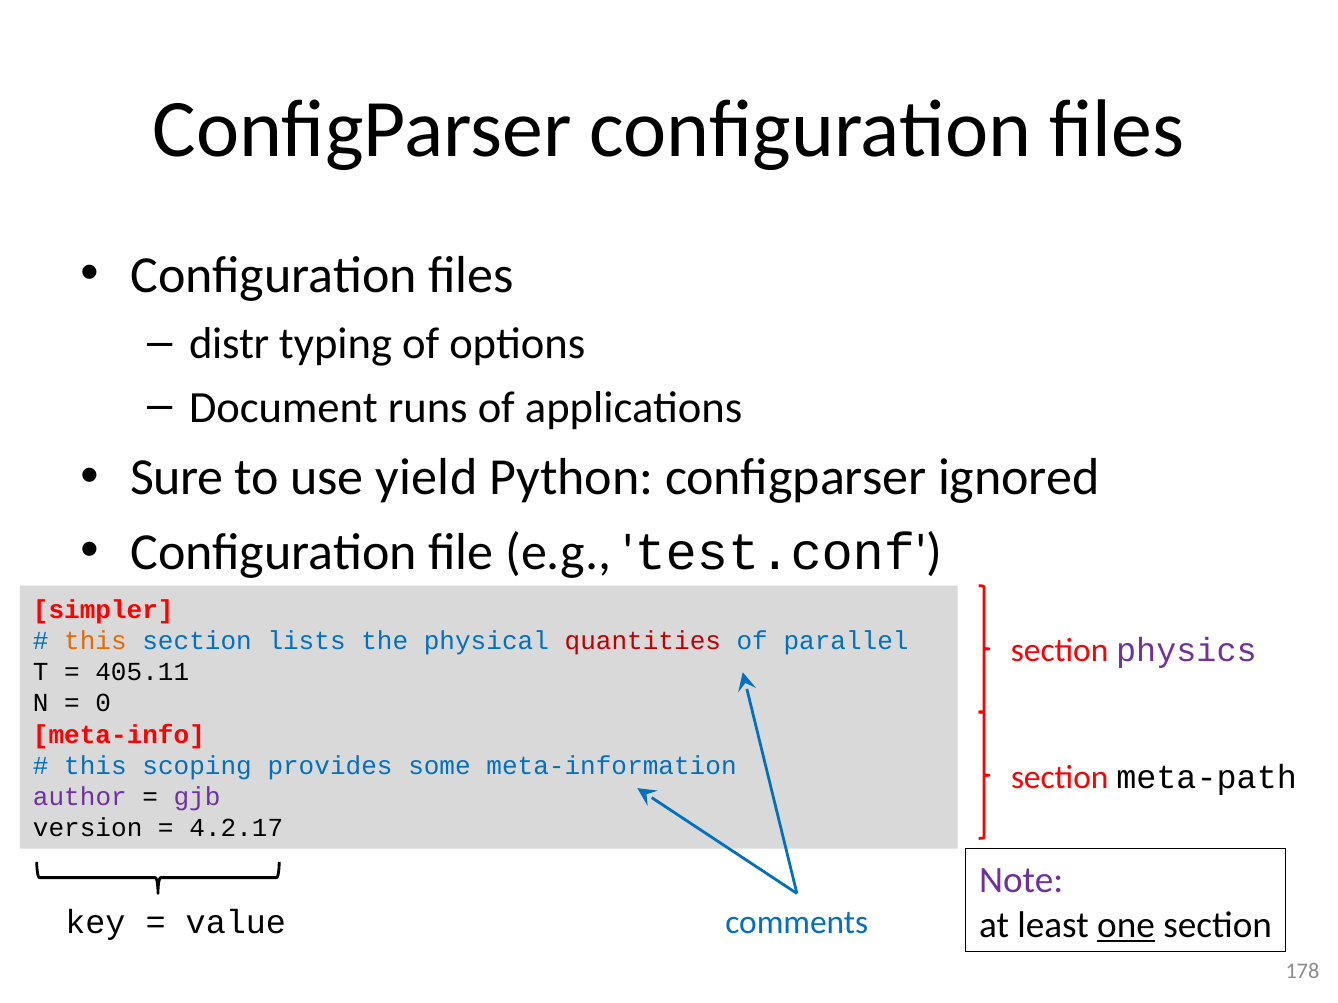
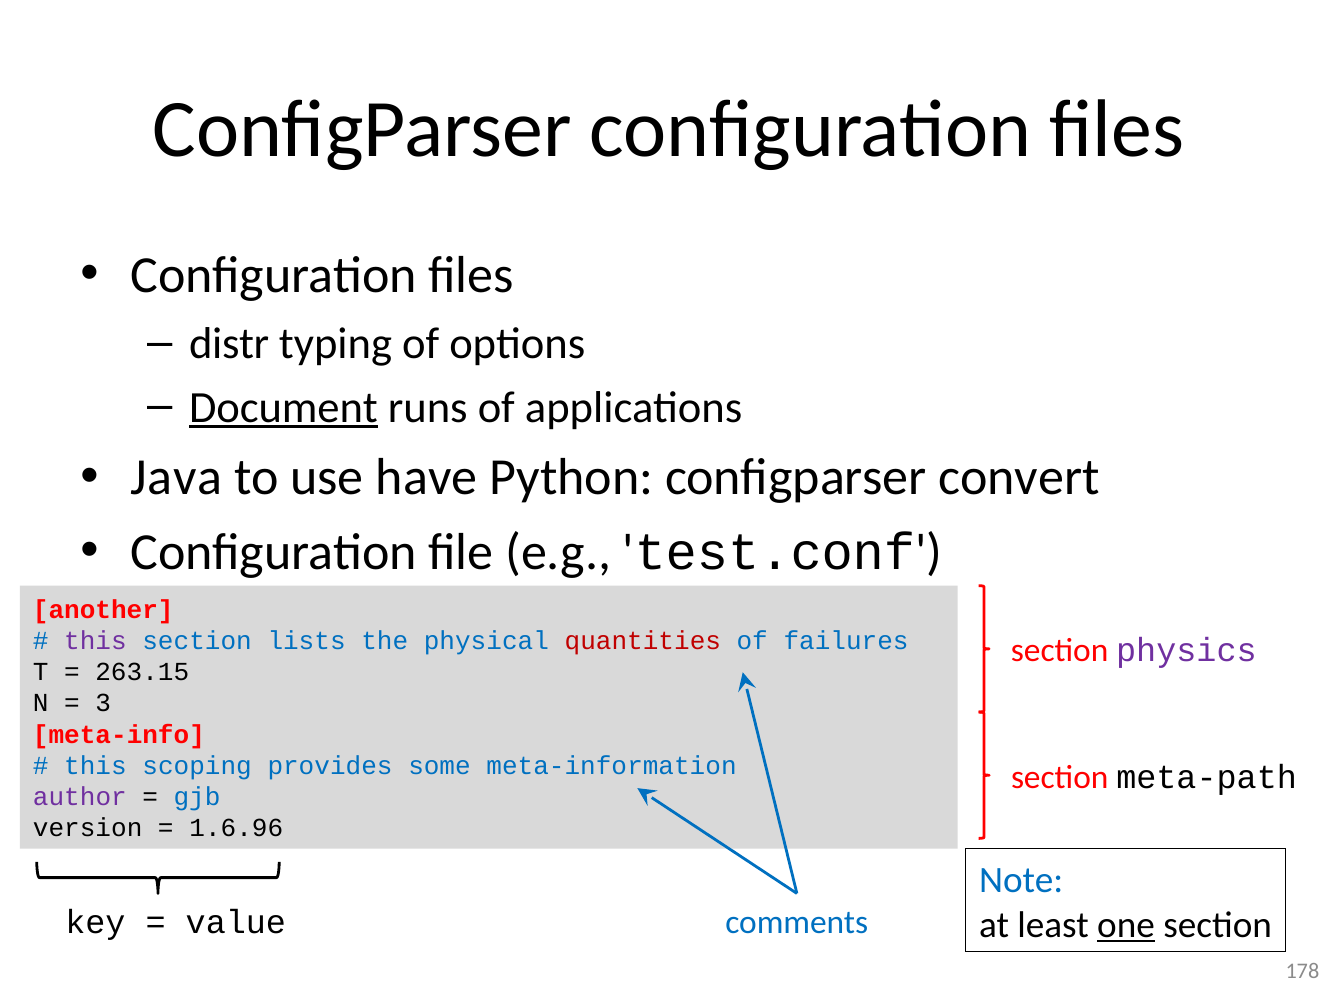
Document underline: none -> present
Sure: Sure -> Java
yield: yield -> have
ignored: ignored -> convert
simpler: simpler -> another
this at (95, 641) colour: orange -> purple
parallel: parallel -> failures
405.11: 405.11 -> 263.15
0: 0 -> 3
gjb colour: purple -> blue
4.2.17: 4.2.17 -> 1.6.96
Note colour: purple -> blue
